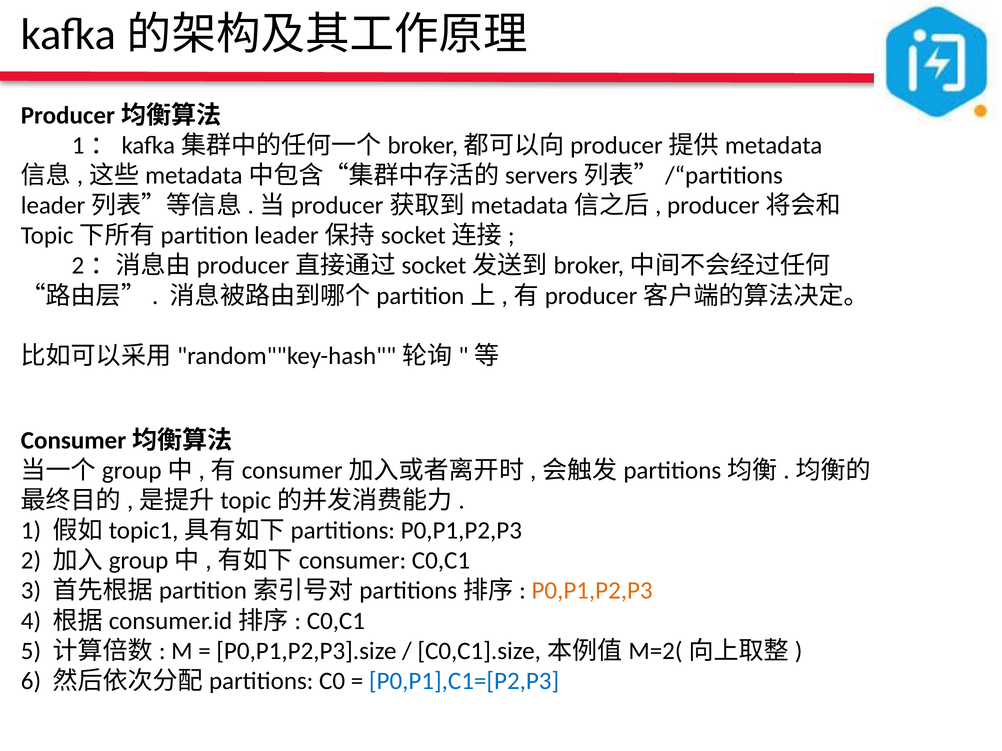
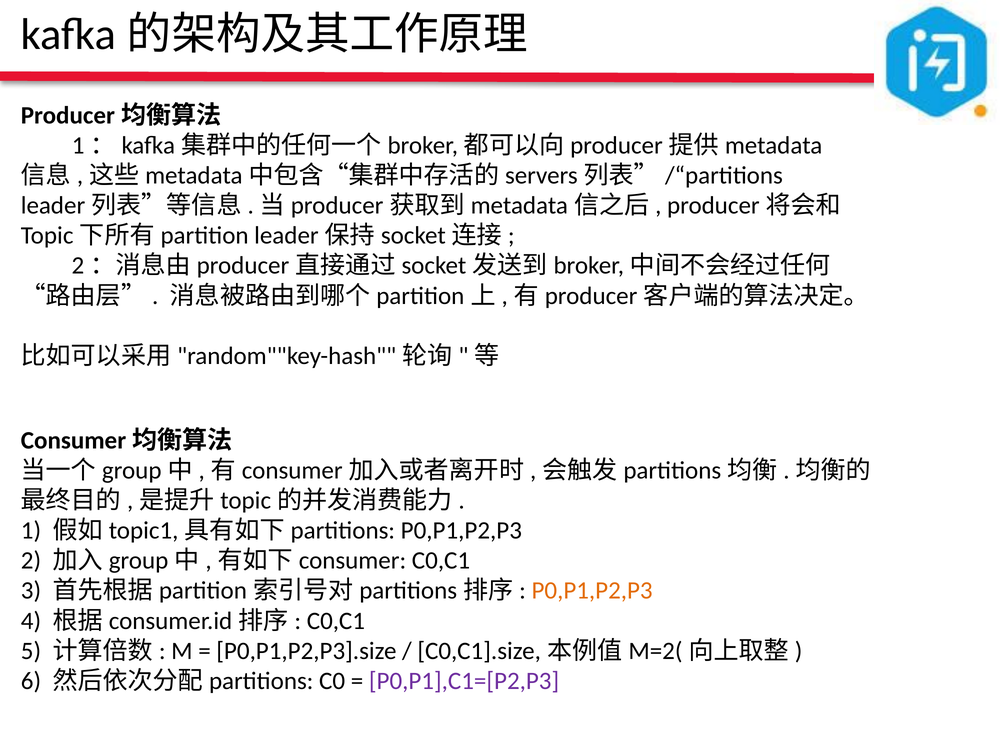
P0,P1],C1=[P2,P3 colour: blue -> purple
